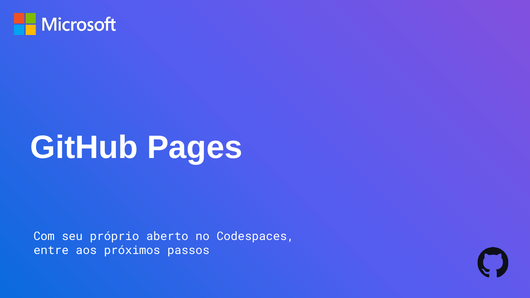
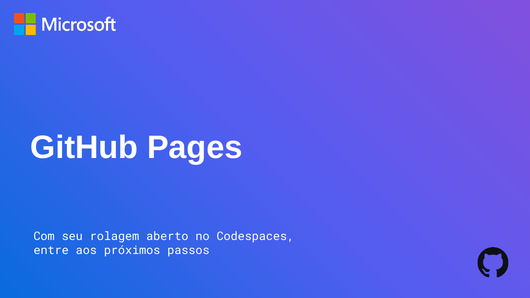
próprio: próprio -> rolagem
